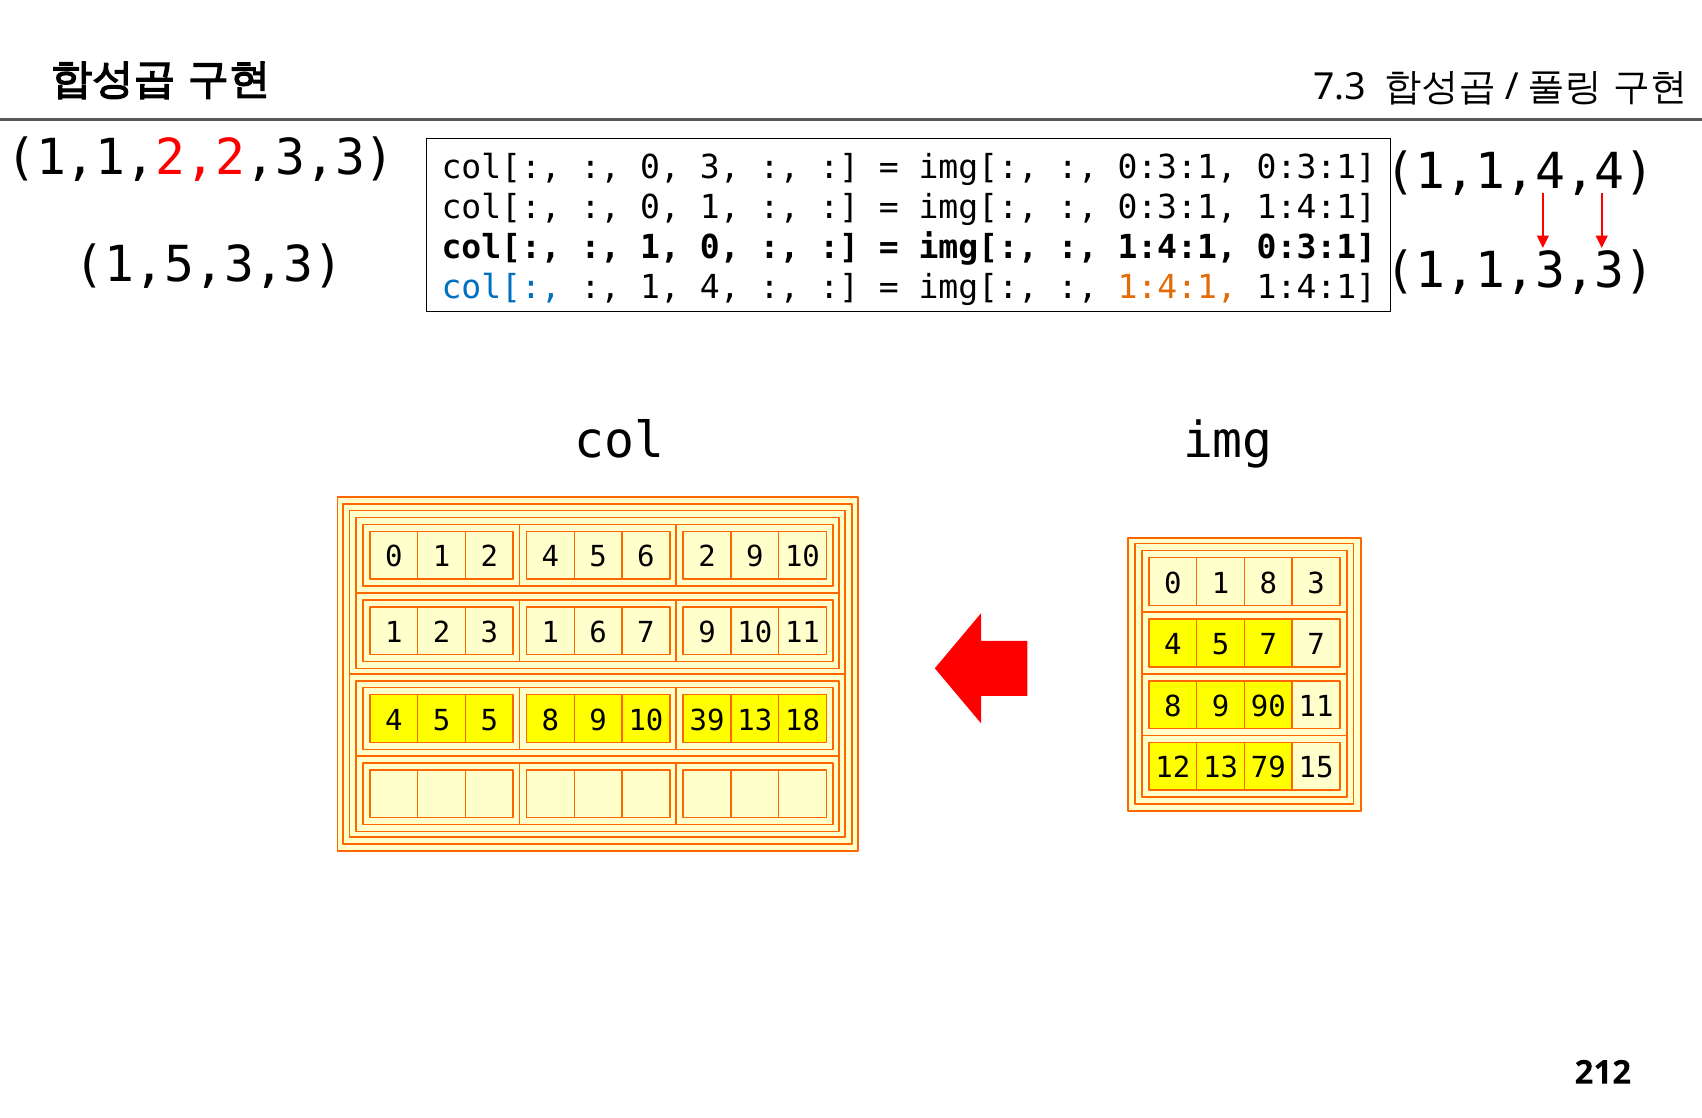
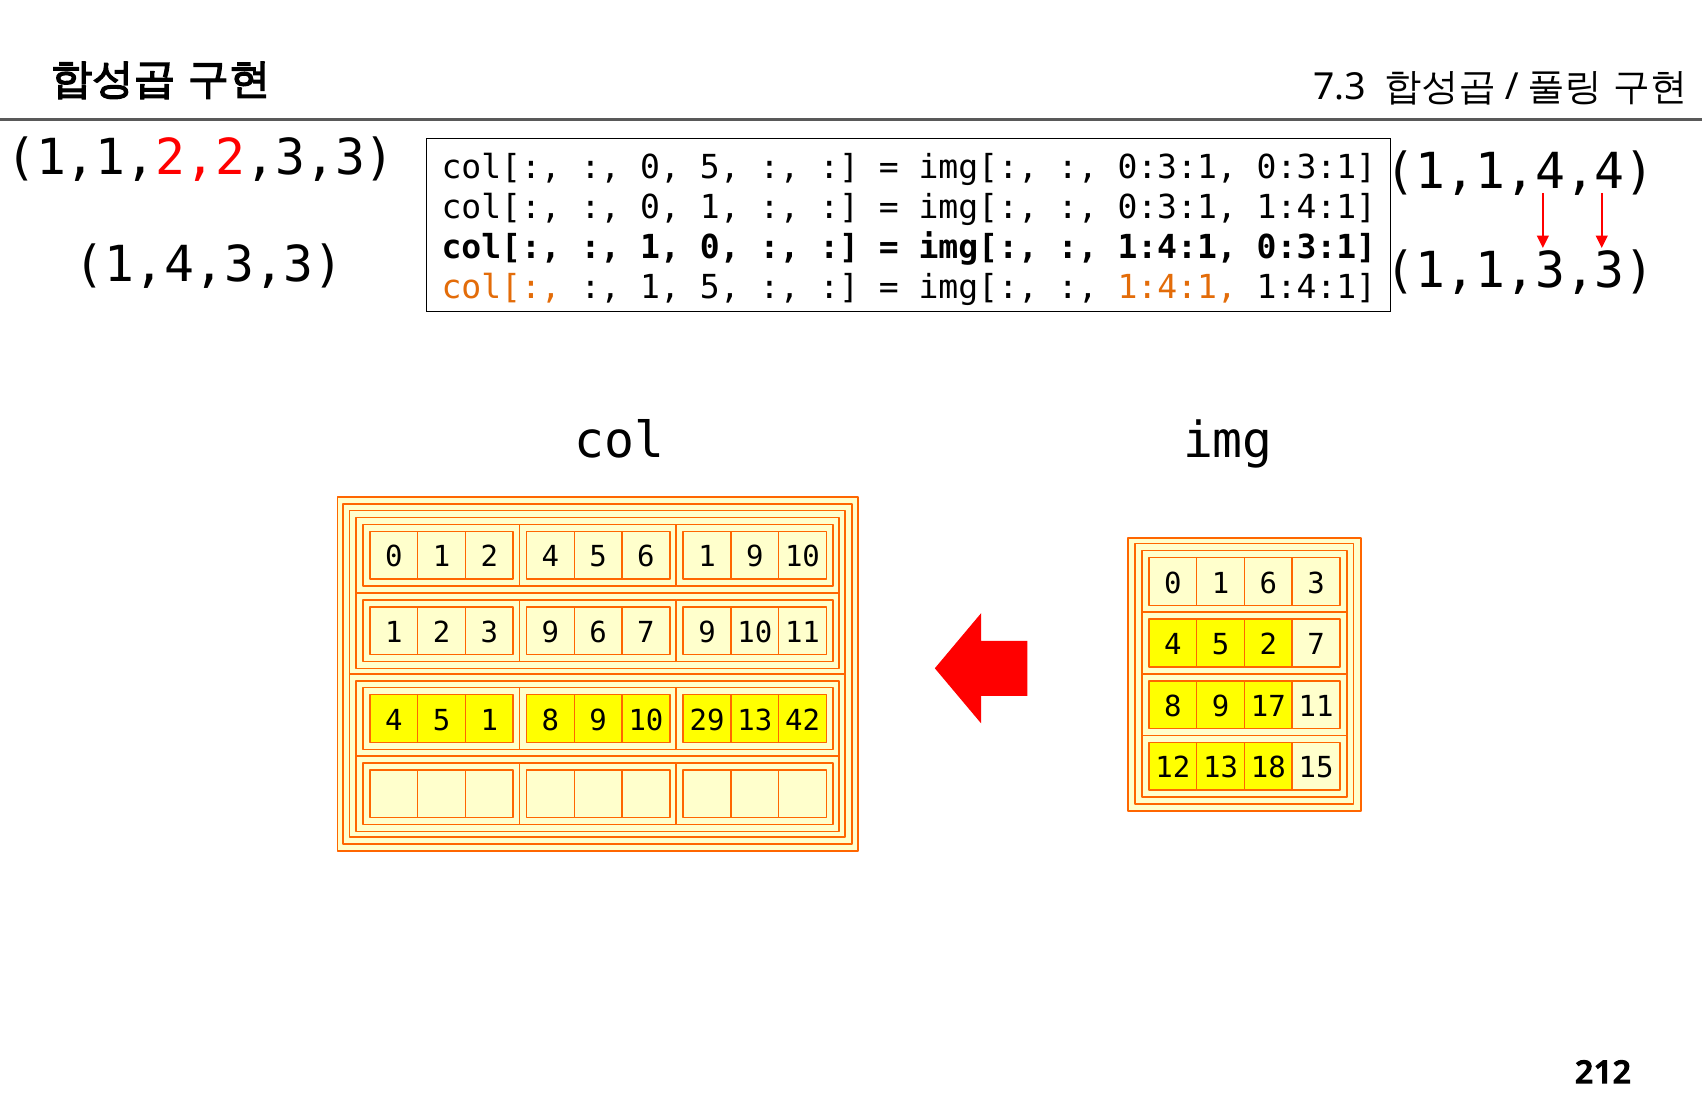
0 3: 3 -> 5
1,5,3,3: 1,5,3,3 -> 1,4,3,3
col[ at (501, 287) colour: blue -> orange
1 4: 4 -> 5
6 2: 2 -> 1
1 8: 8 -> 6
3 1: 1 -> 9
5 7: 7 -> 2
90: 90 -> 17
5 5: 5 -> 1
39: 39 -> 29
18: 18 -> 42
79: 79 -> 18
